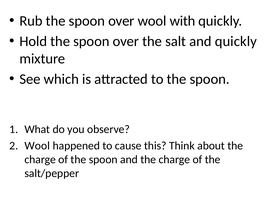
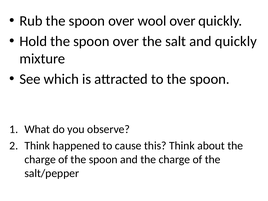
wool with: with -> over
Wool at (37, 146): Wool -> Think
